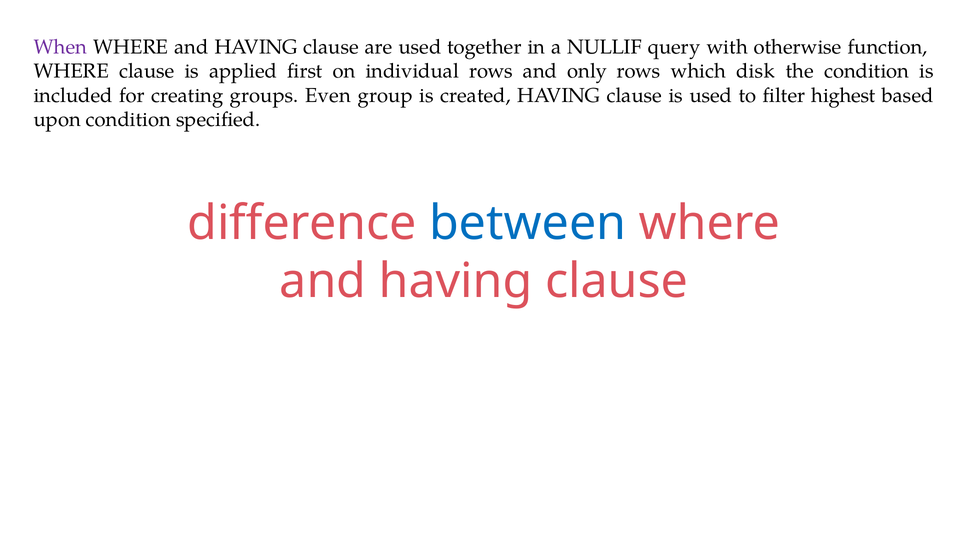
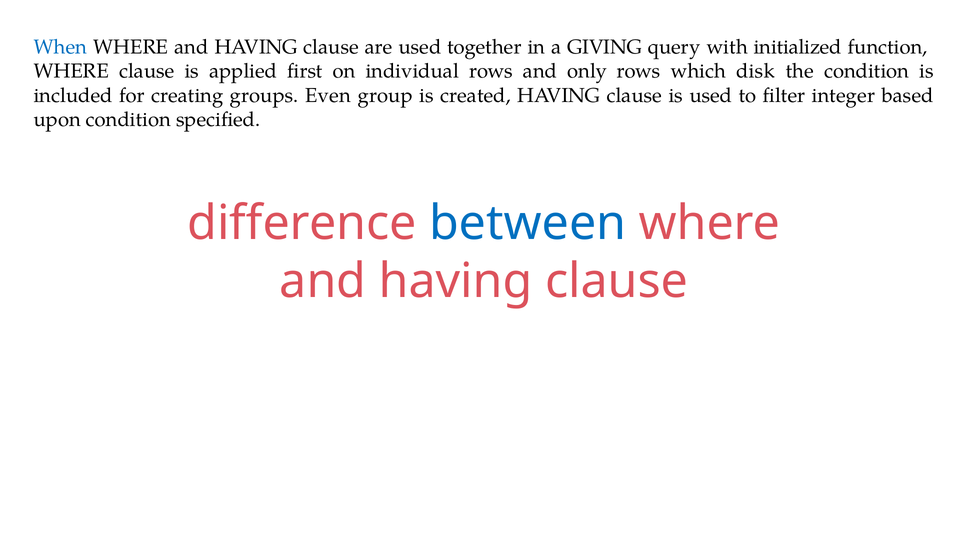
When colour: purple -> blue
NULLIF: NULLIF -> GIVING
otherwise: otherwise -> initialized
highest: highest -> integer
